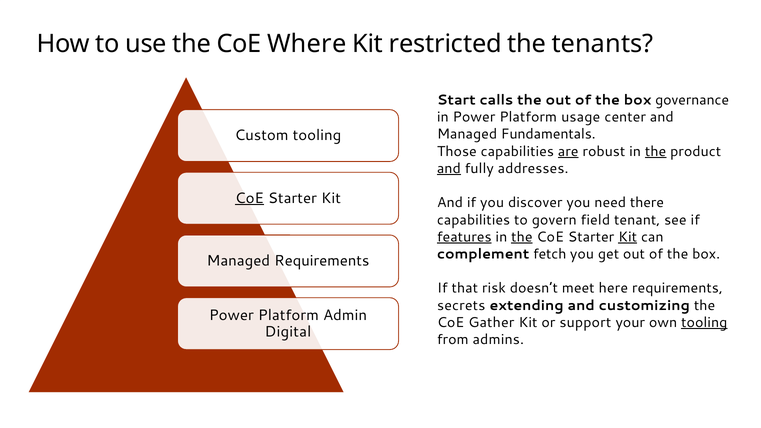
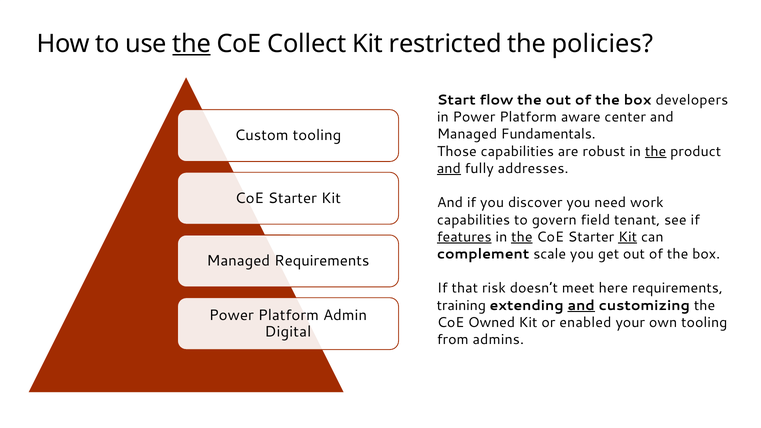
the at (192, 44) underline: none -> present
Where: Where -> Collect
tenants: tenants -> policies
calls: calls -> flow
governance: governance -> developers
usage: usage -> aware
are underline: present -> none
CoE at (249, 198) underline: present -> none
there: there -> work
fetch: fetch -> scale
secrets: secrets -> training
and at (581, 305) underline: none -> present
Gather: Gather -> Owned
support: support -> enabled
tooling at (704, 323) underline: present -> none
